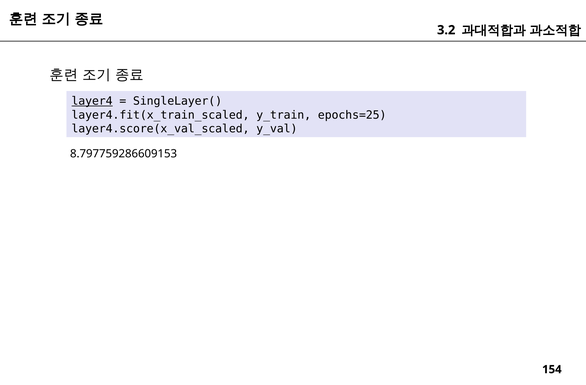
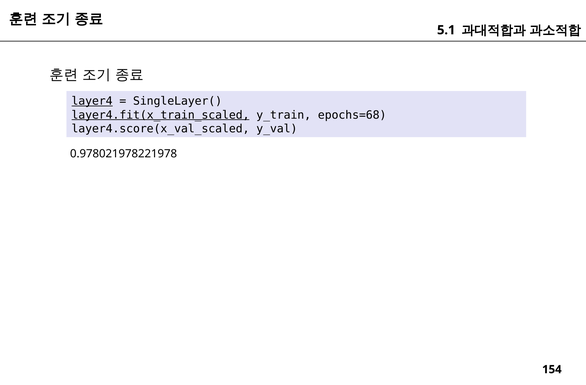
3.2: 3.2 -> 5.1
layer4.fit(x_train_scaled underline: none -> present
epochs=25: epochs=25 -> epochs=68
8.797759286609153: 8.797759286609153 -> 0.978021978221978
